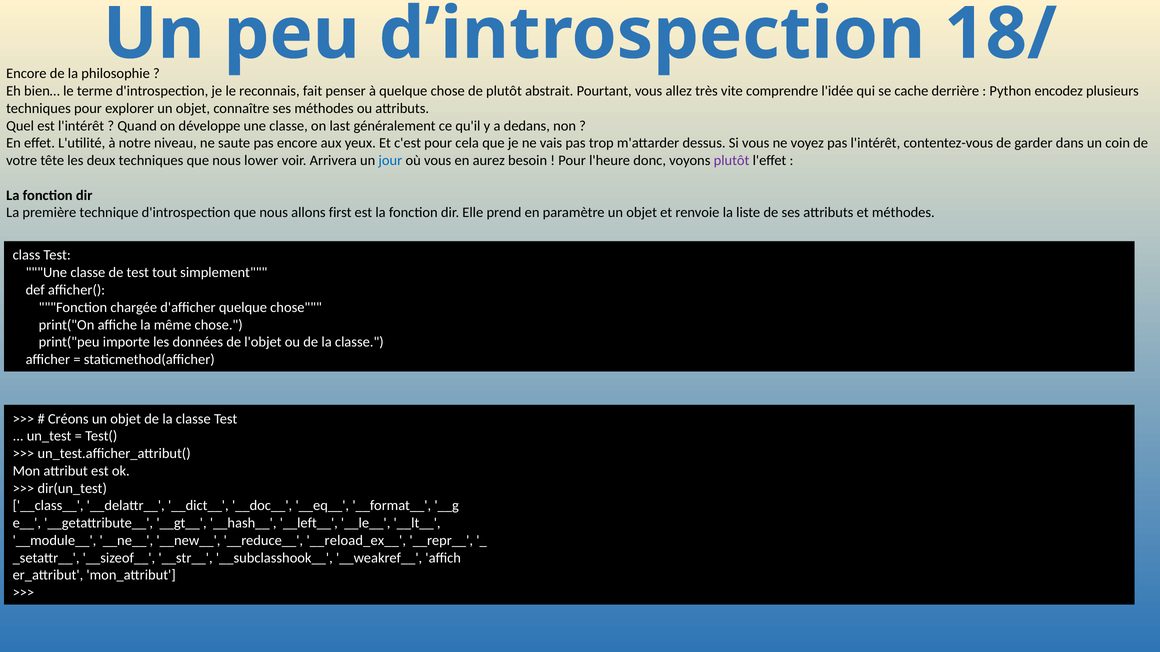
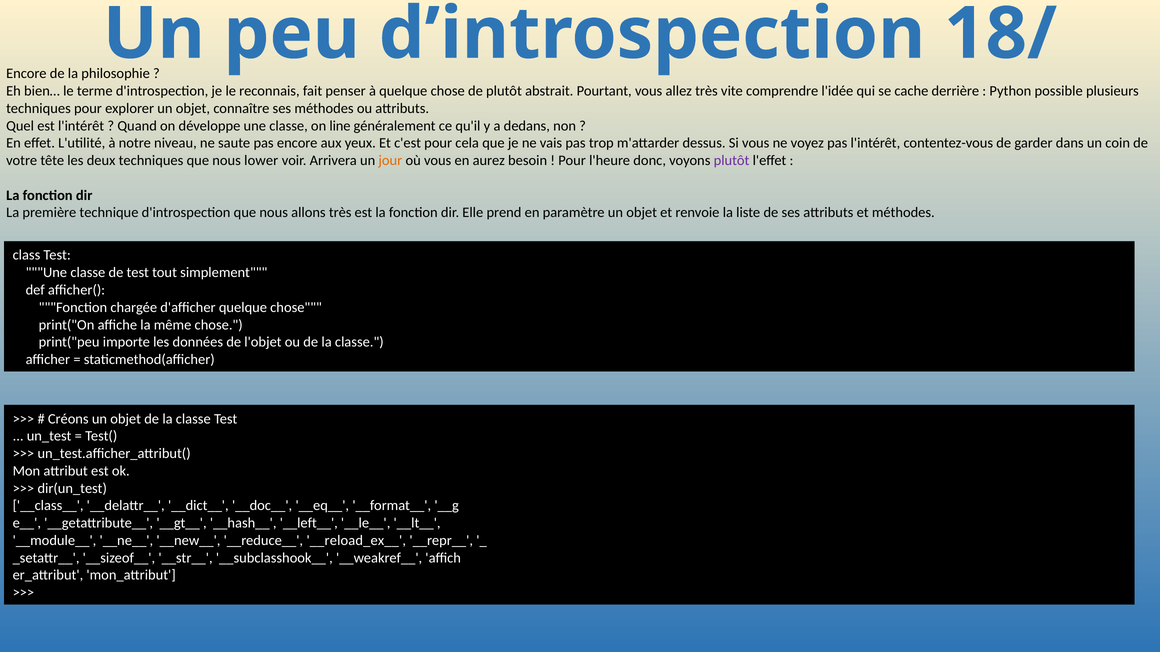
encodez: encodez -> possible
last: last -> line
jour colour: blue -> orange
allons first: first -> très
